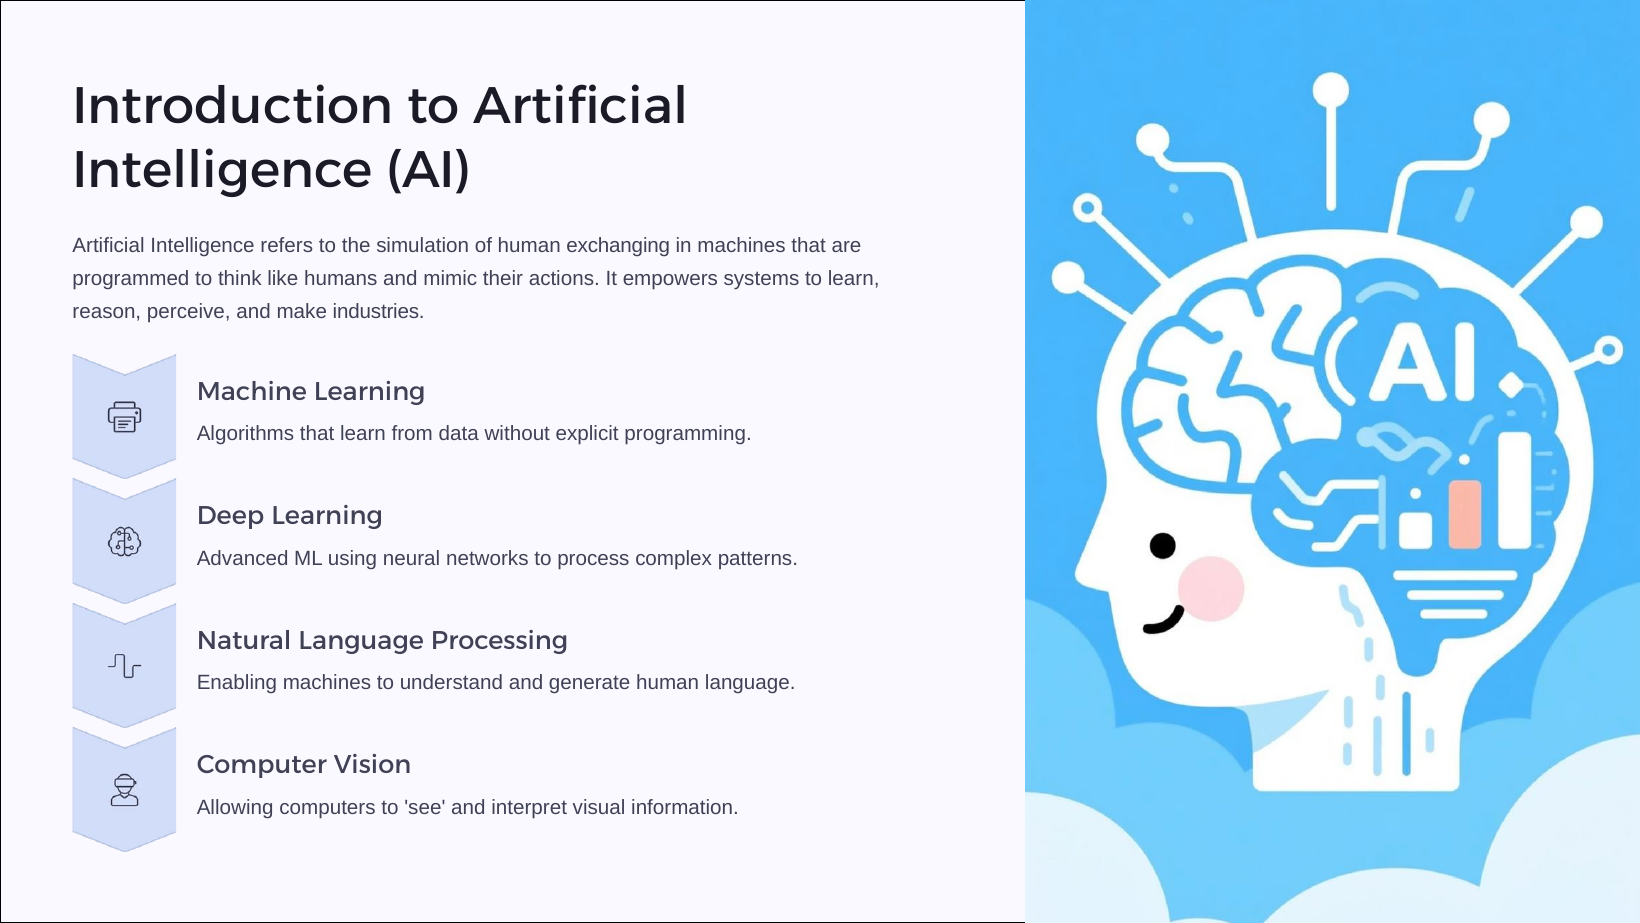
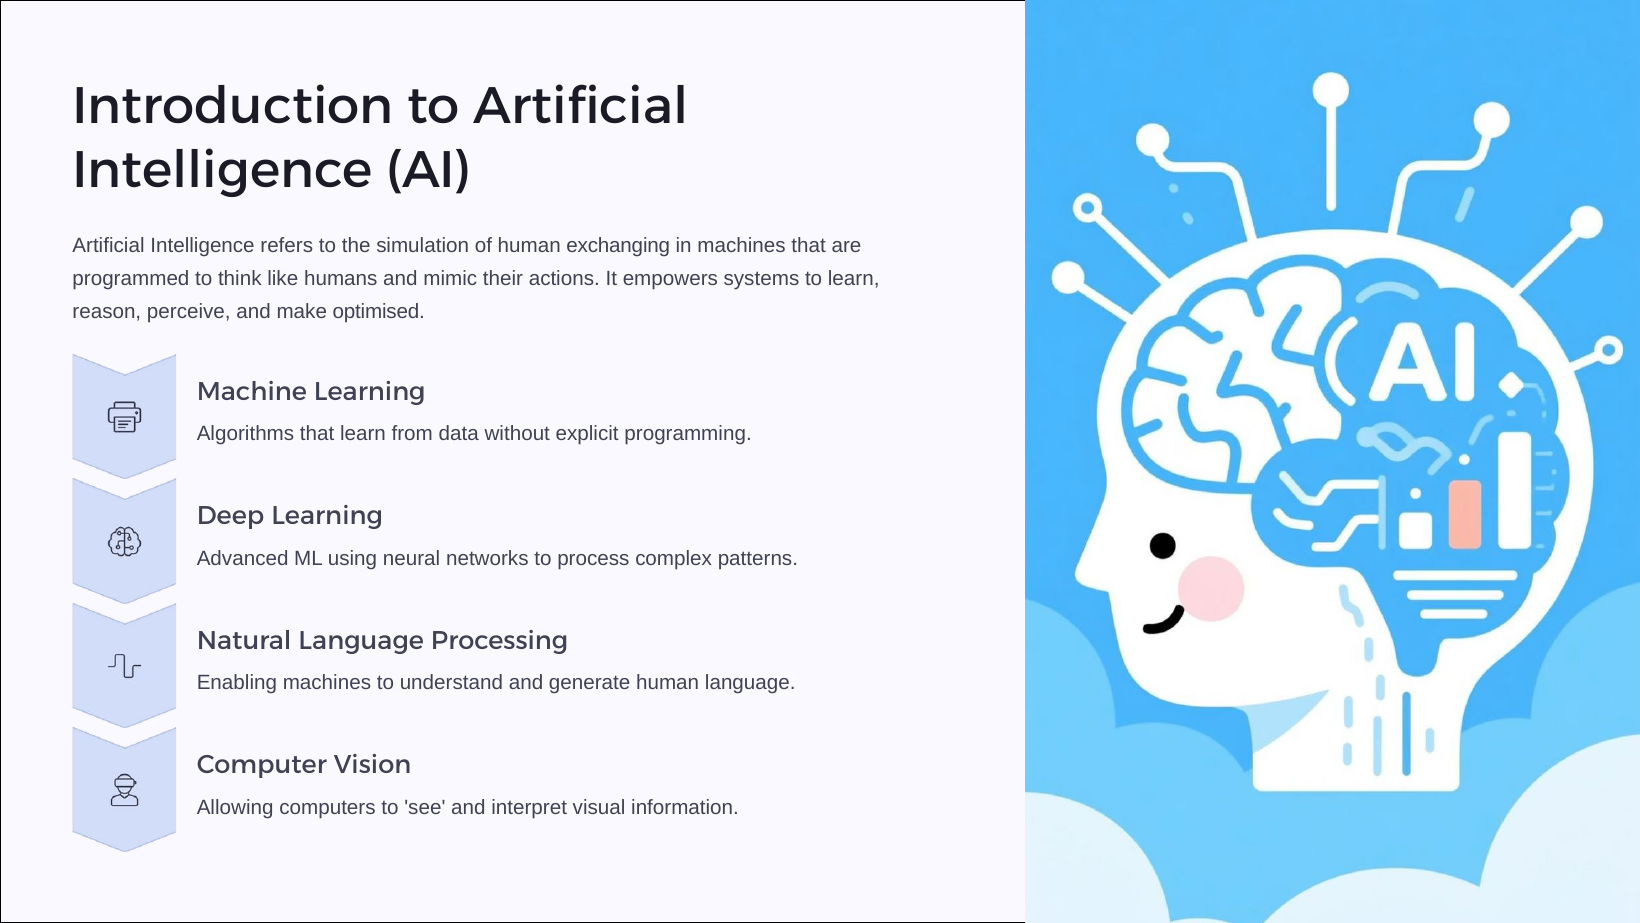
industries: industries -> optimised
